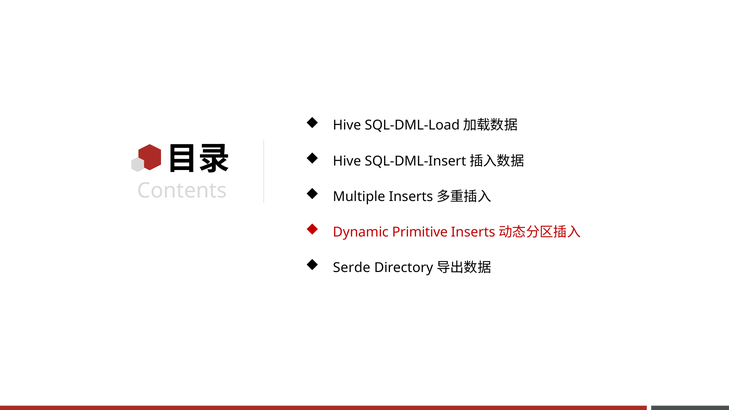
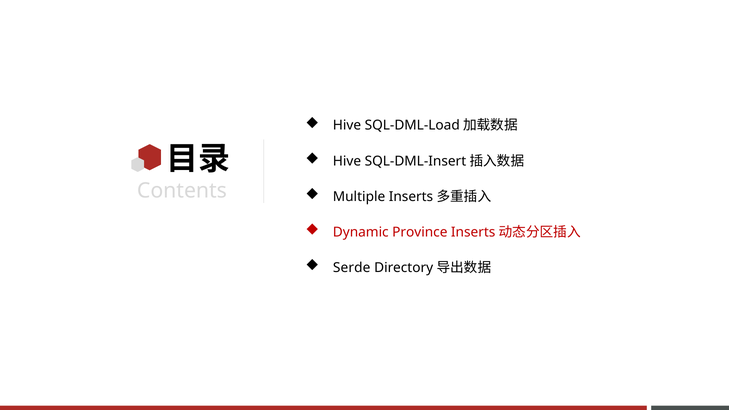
Primitive: Primitive -> Province
